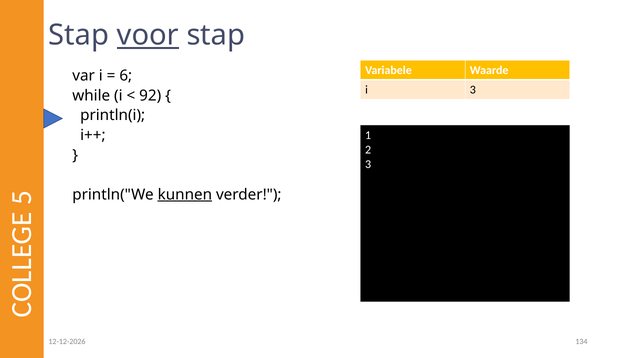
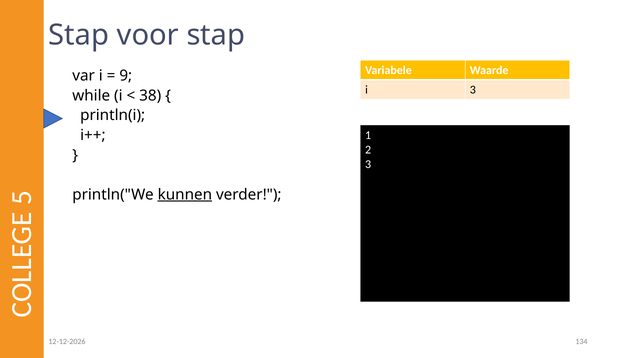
voor underline: present -> none
6: 6 -> 9
92: 92 -> 38
